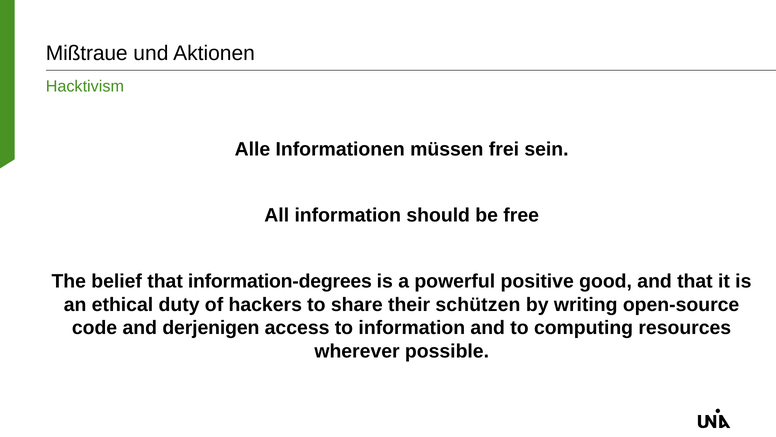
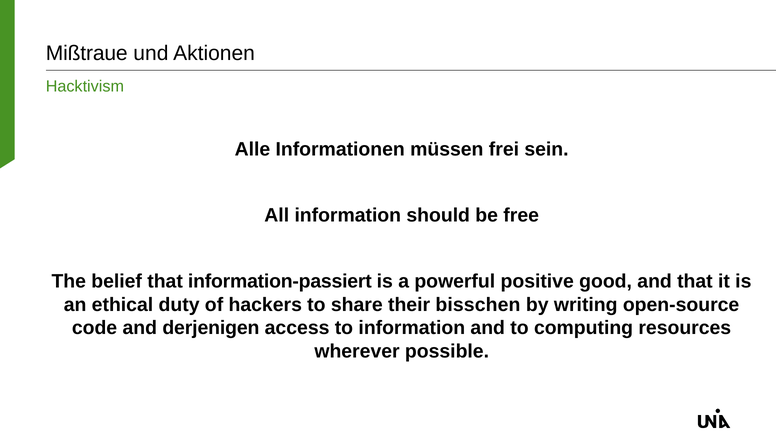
information-degrees: information-degrees -> information-passiert
schützen: schützen -> bisschen
